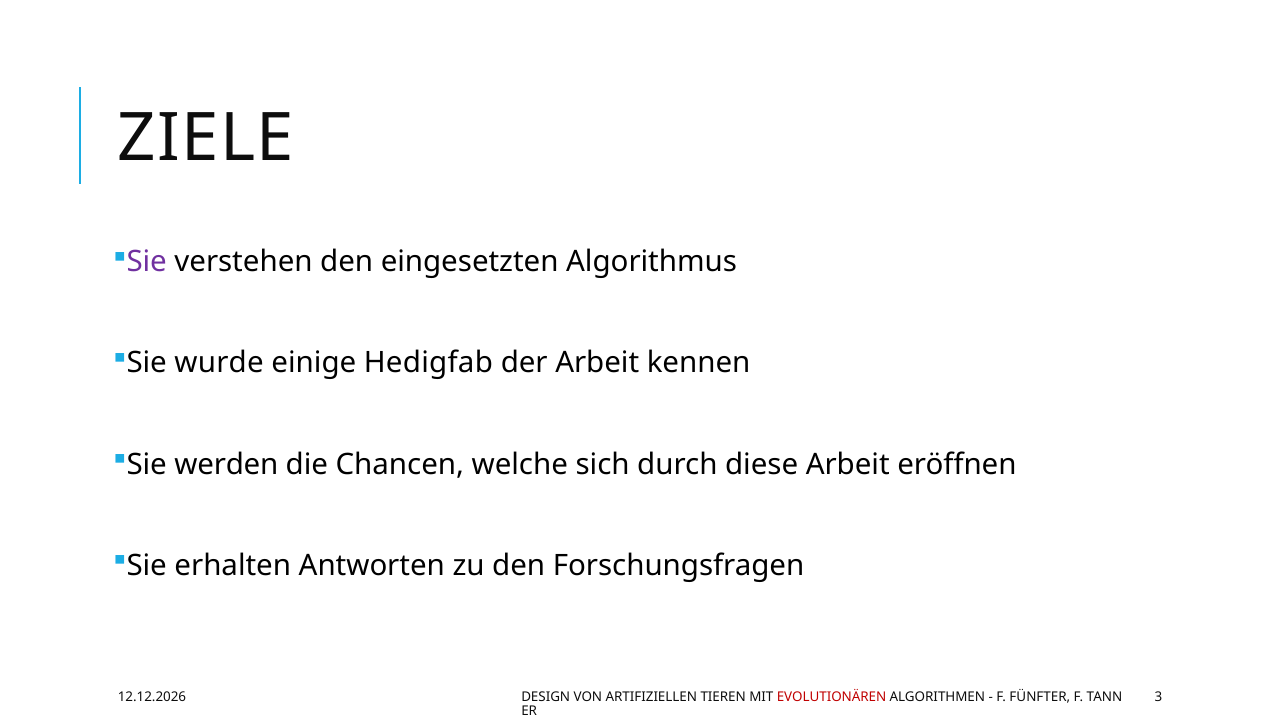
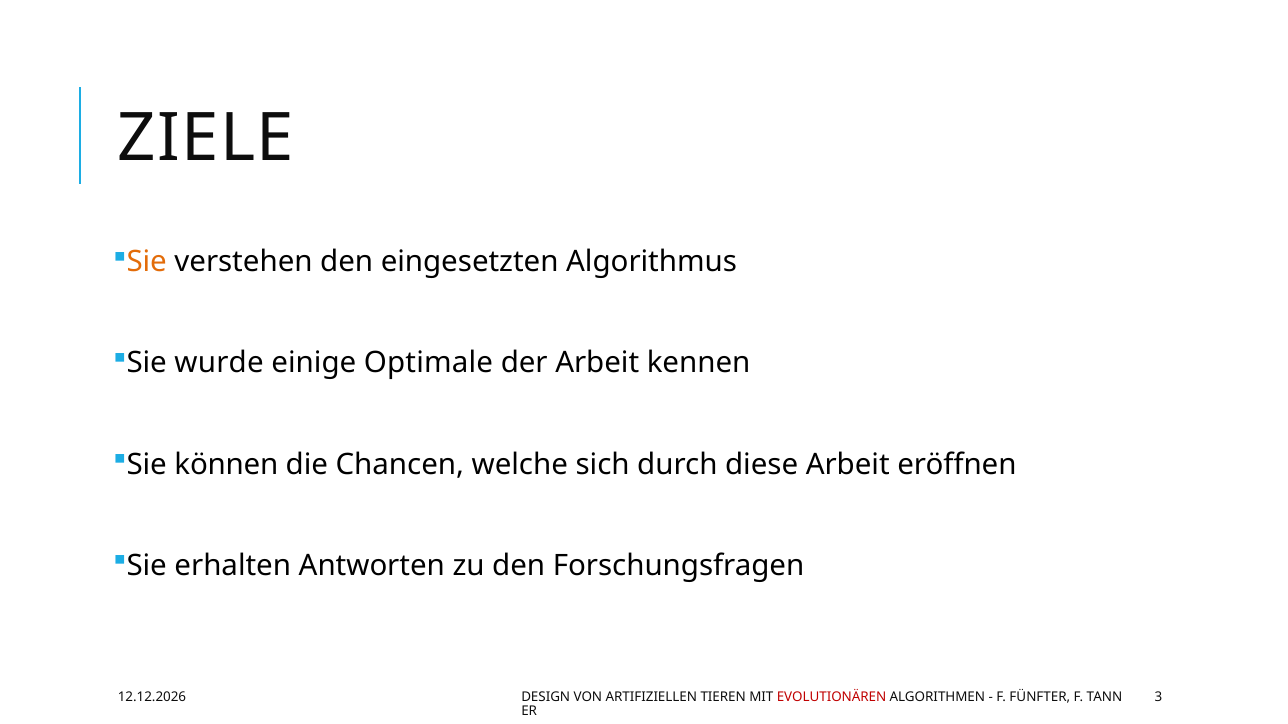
Sie at (147, 262) colour: purple -> orange
Hedigfab: Hedigfab -> Optimale
werden: werden -> können
